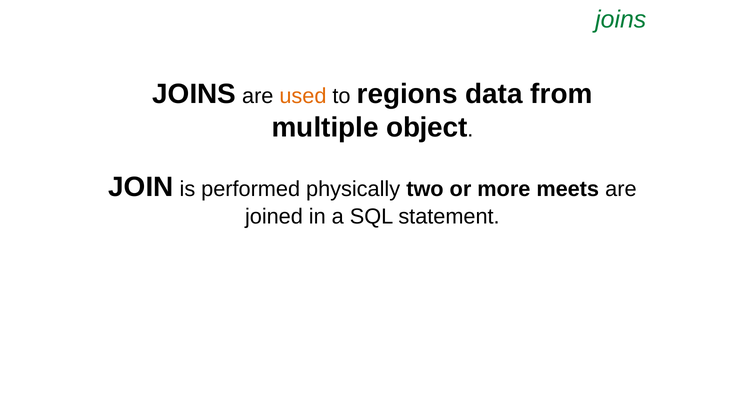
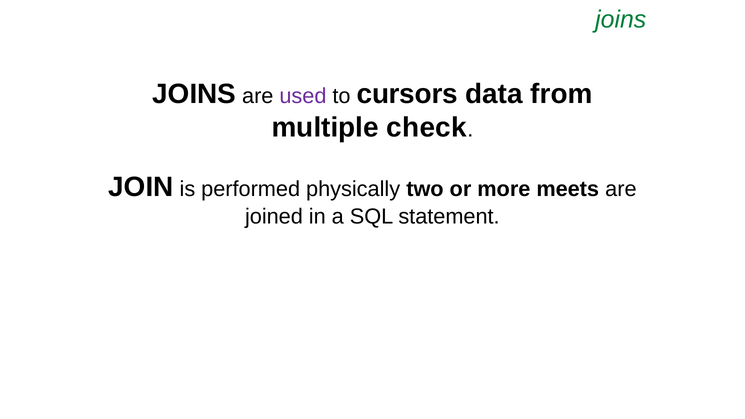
used colour: orange -> purple
regions: regions -> cursors
object: object -> check
